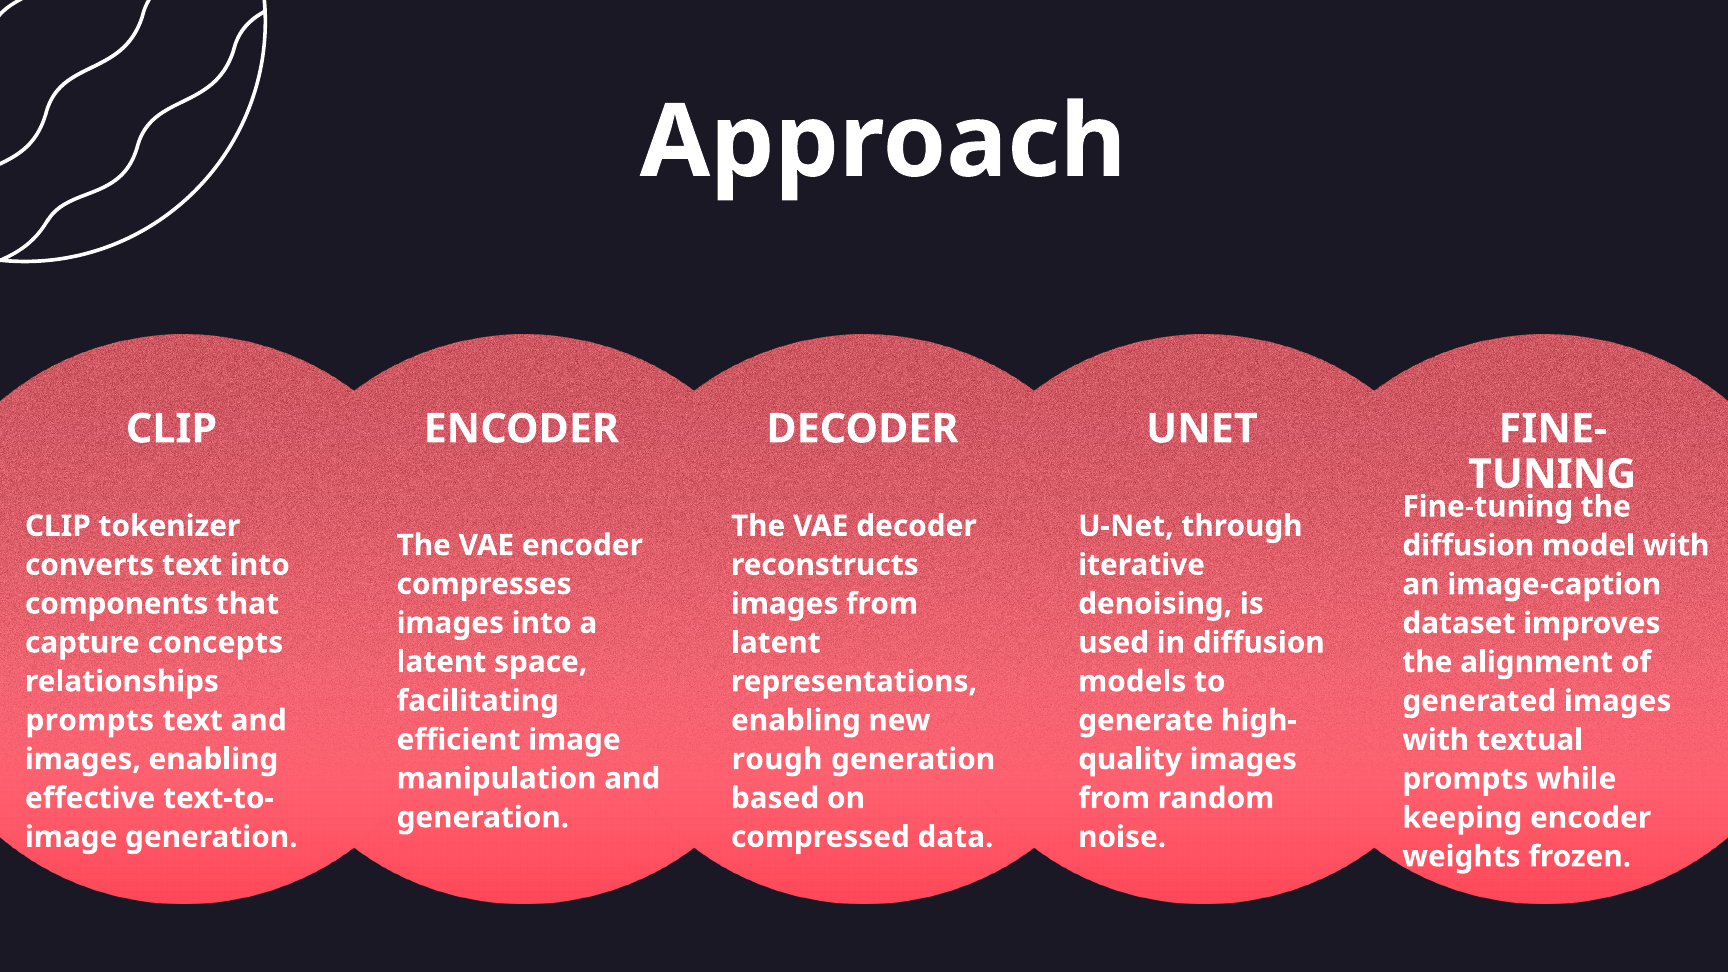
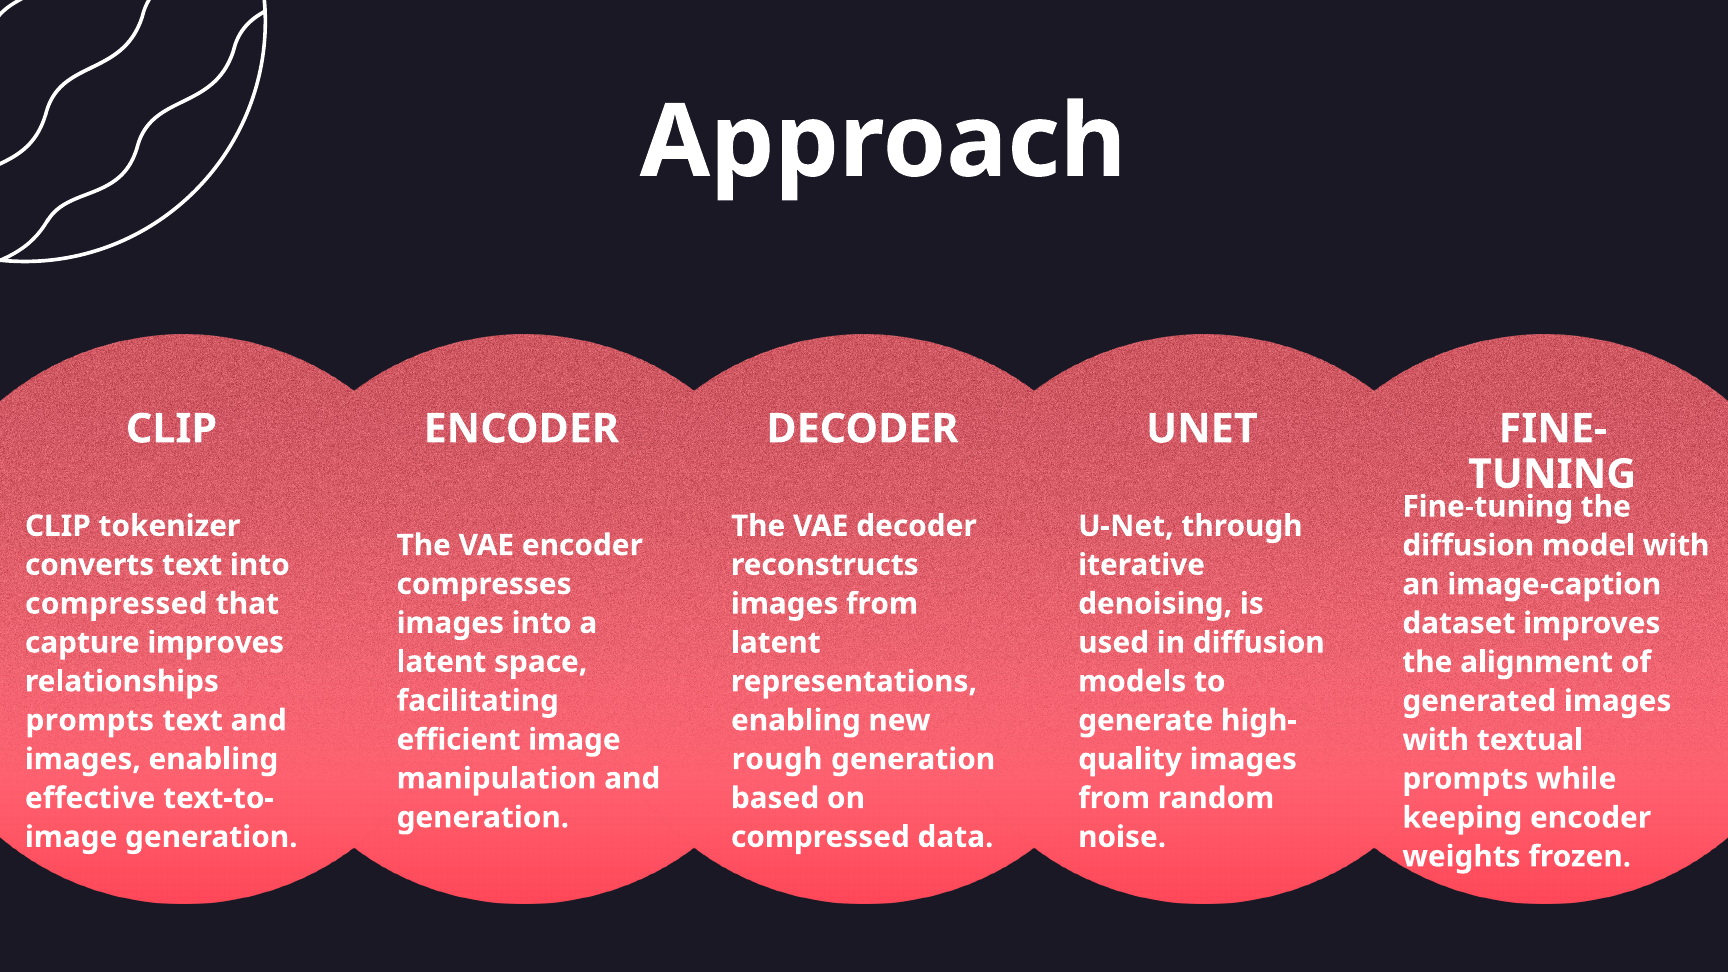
components at (117, 604): components -> compressed
capture concepts: concepts -> improves
